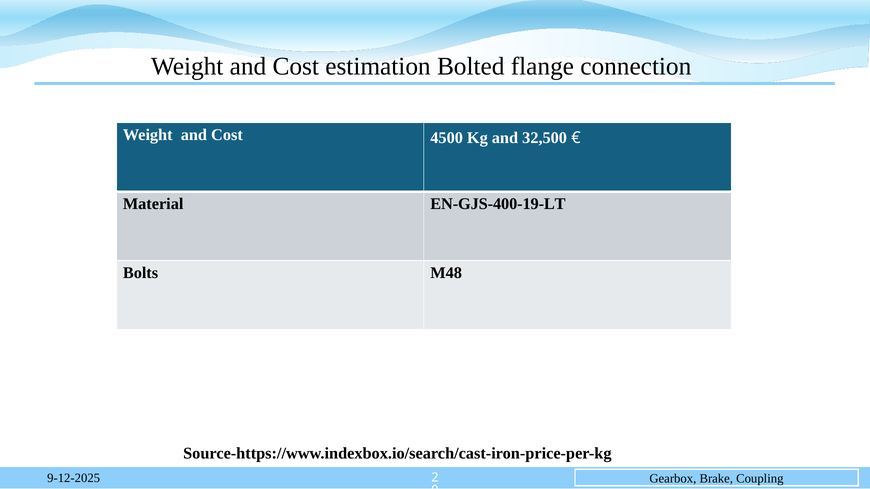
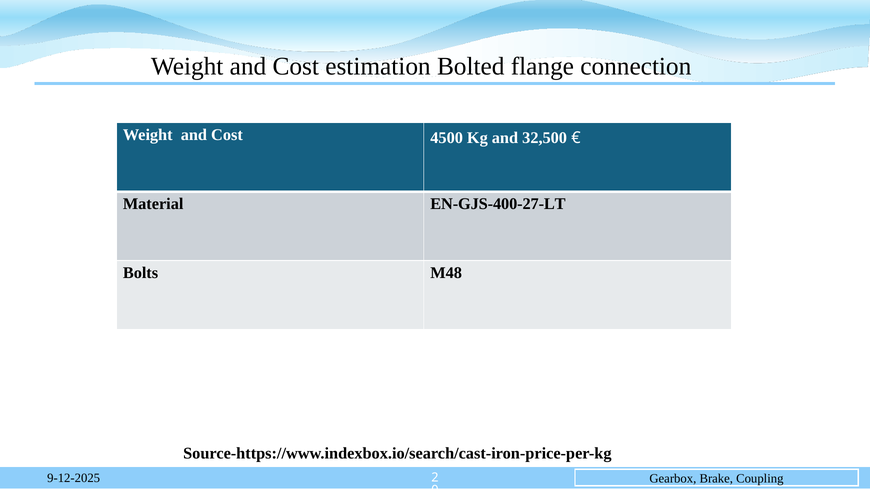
EN-GJS-400-19-LT: EN-GJS-400-19-LT -> EN-GJS-400-27-LT
